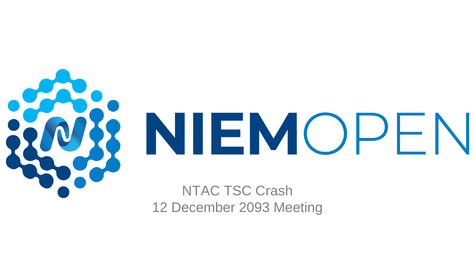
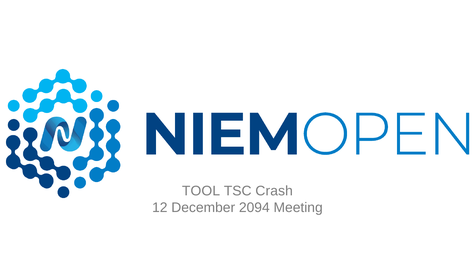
NTAC: NTAC -> TOOL
2093: 2093 -> 2094
